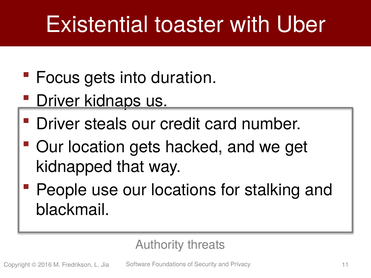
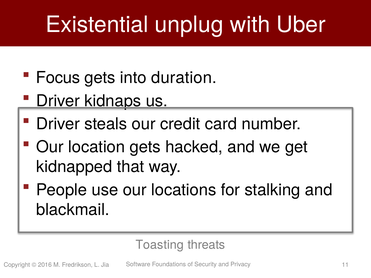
toaster: toaster -> unplug
Authority: Authority -> Toasting
